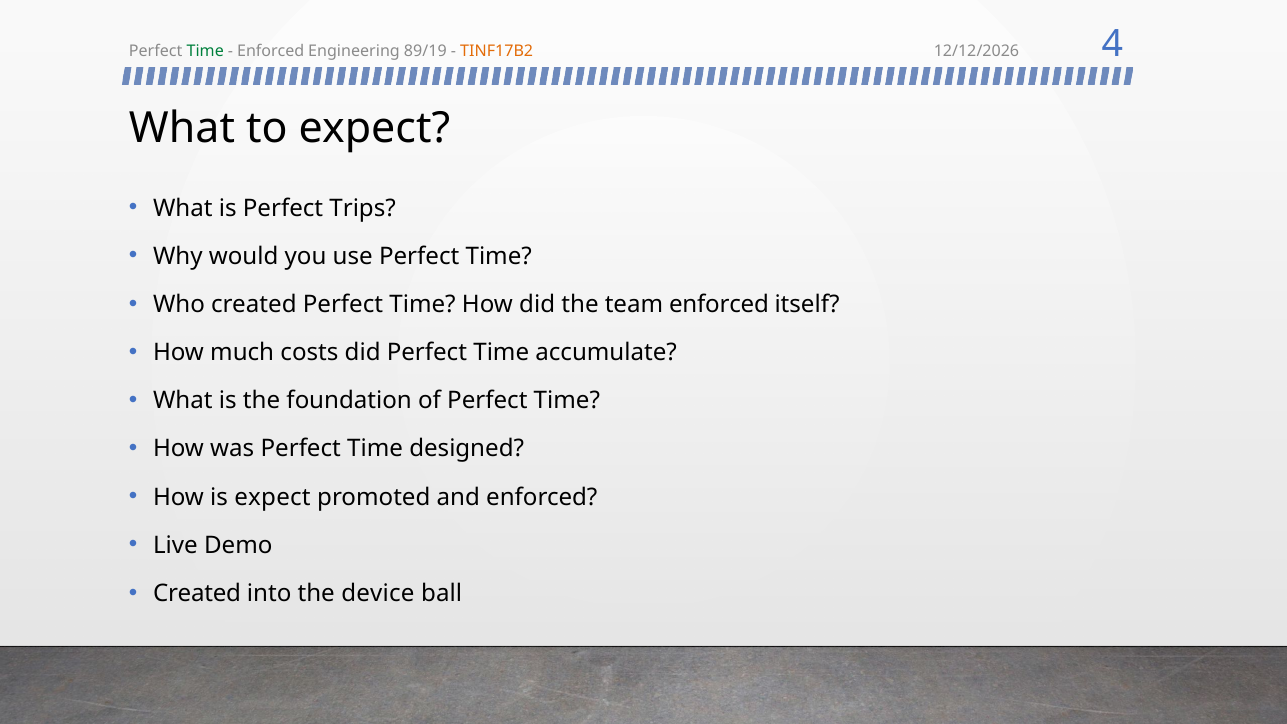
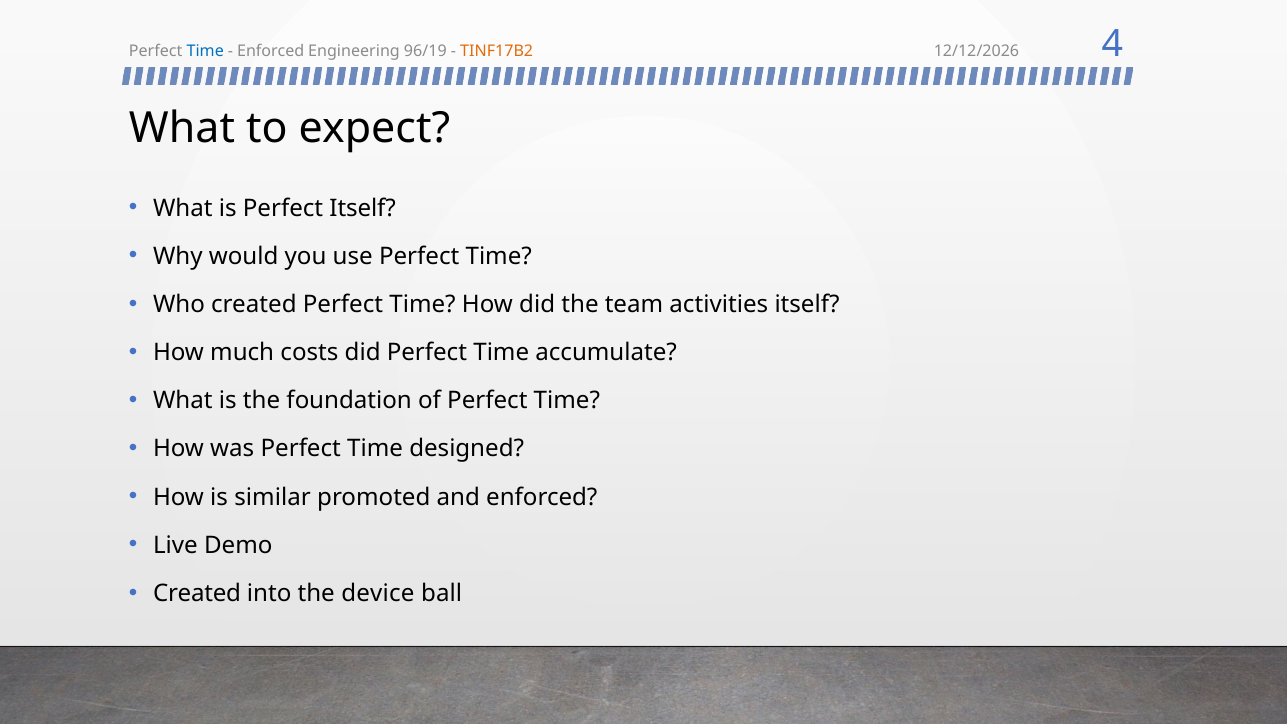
Time at (205, 51) colour: green -> blue
89/19: 89/19 -> 96/19
Perfect Trips: Trips -> Itself
team enforced: enforced -> activities
is expect: expect -> similar
